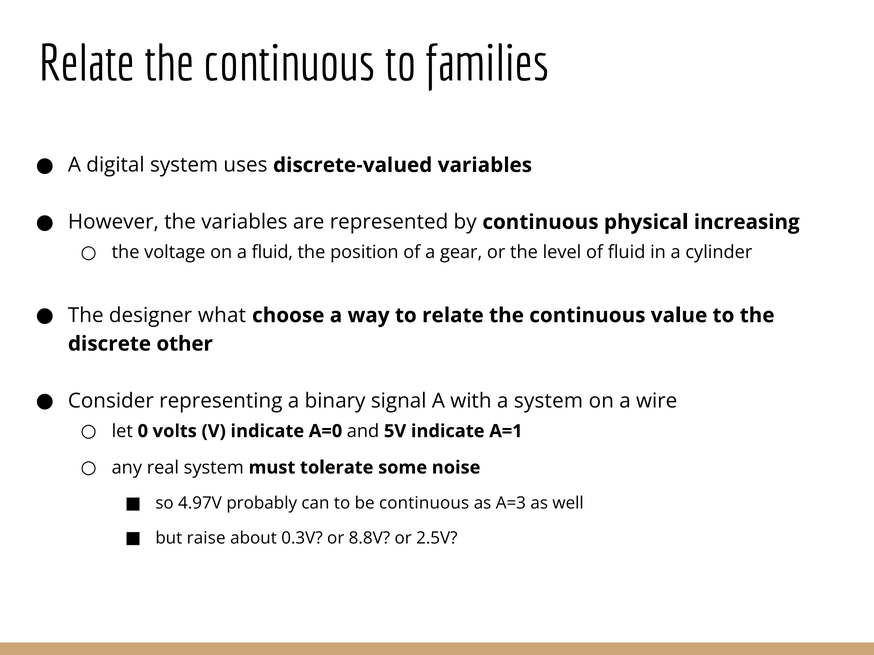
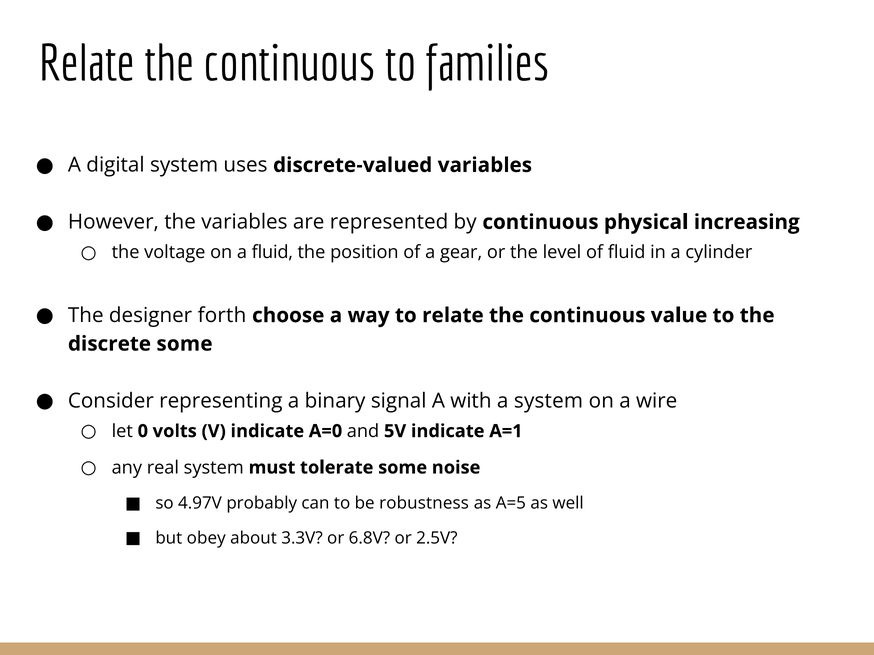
what: what -> forth
discrete other: other -> some
be continuous: continuous -> robustness
A=3: A=3 -> A=5
raise: raise -> obey
0.3V: 0.3V -> 3.3V
8.8V: 8.8V -> 6.8V
